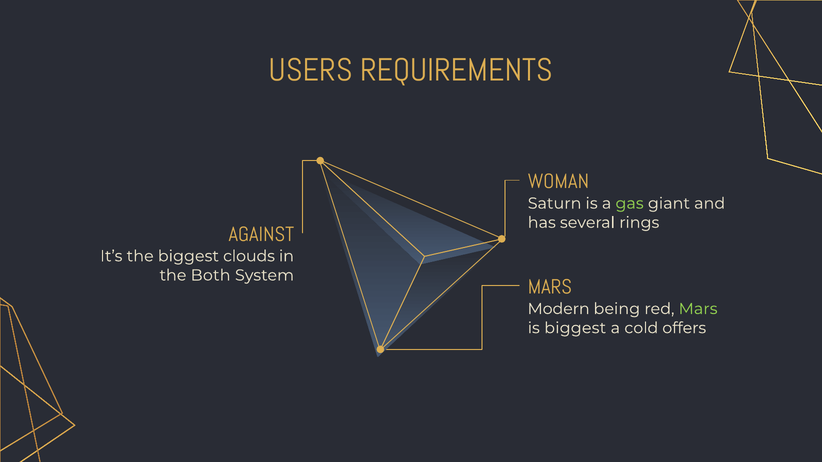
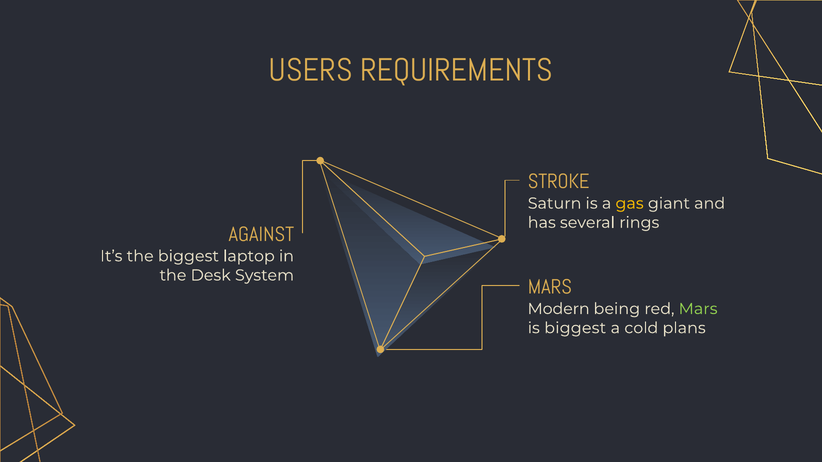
WOMAN: WOMAN -> STROKE
gas colour: light green -> yellow
clouds: clouds -> laptop
Both: Both -> Desk
offers: offers -> plans
